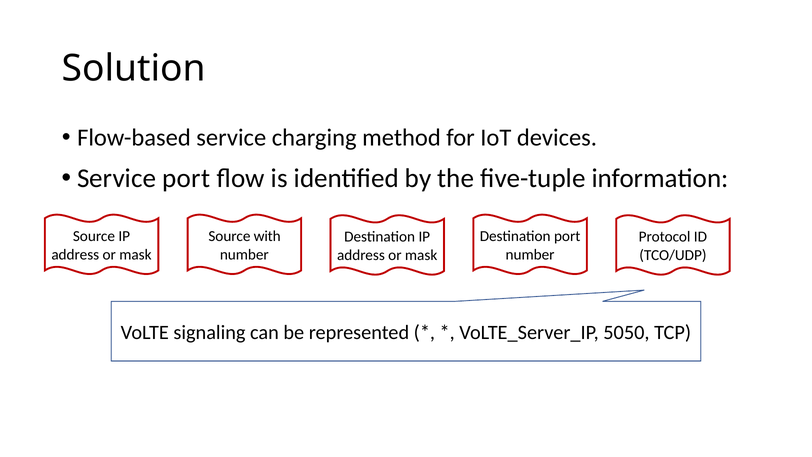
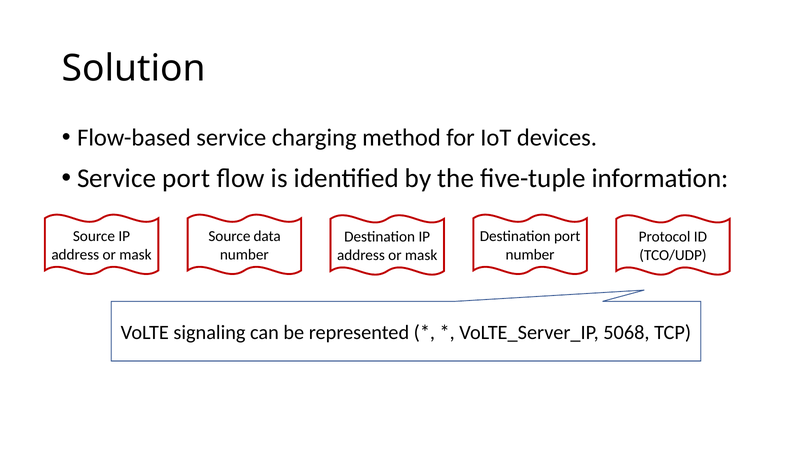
with: with -> data
5050: 5050 -> 5068
